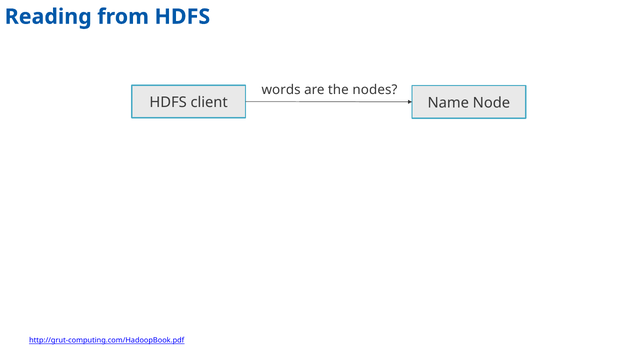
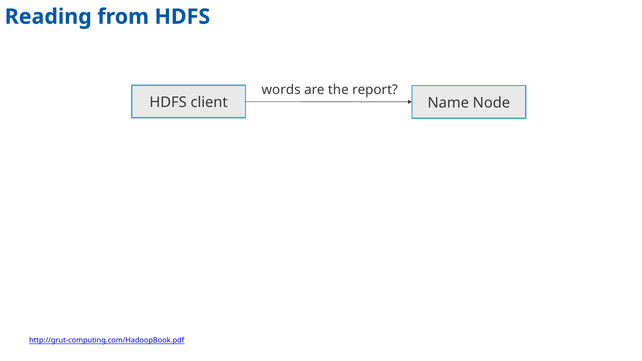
nodes: nodes -> report
